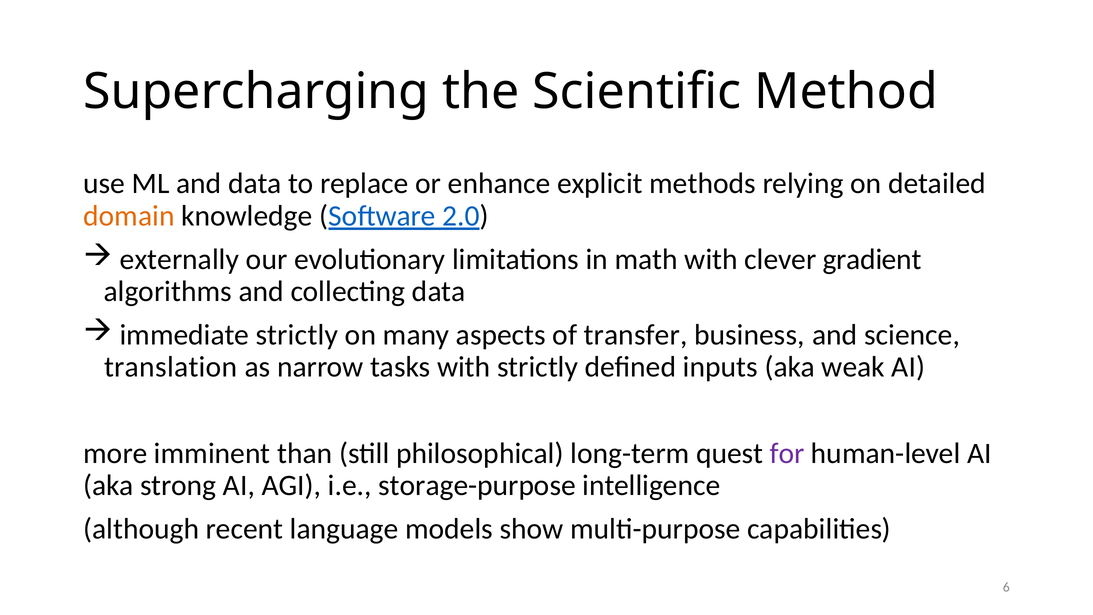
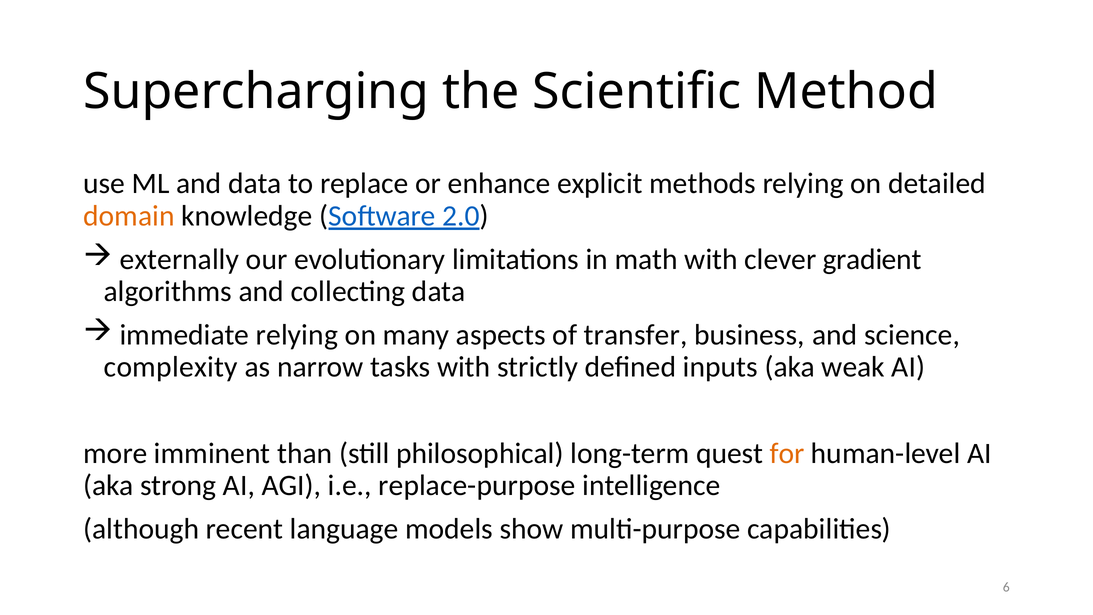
immediate strictly: strictly -> relying
translation: translation -> complexity
for colour: purple -> orange
storage-purpose: storage-purpose -> replace-purpose
